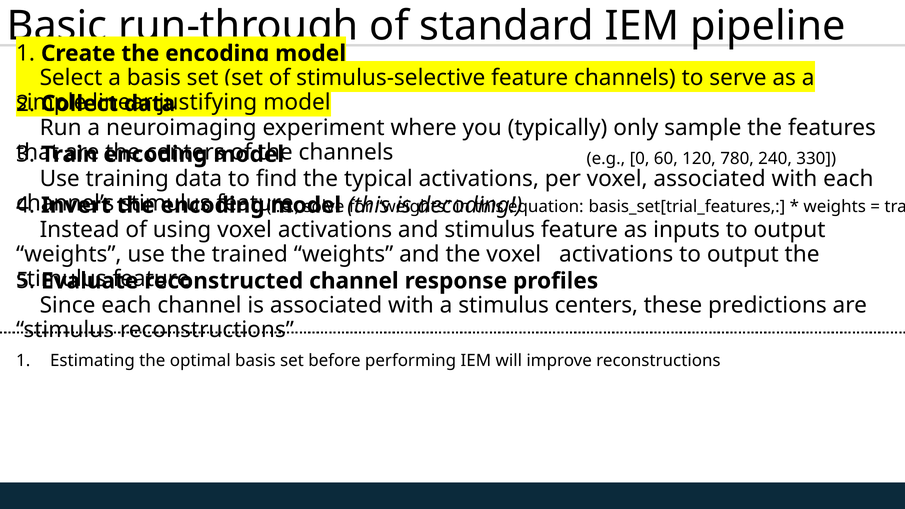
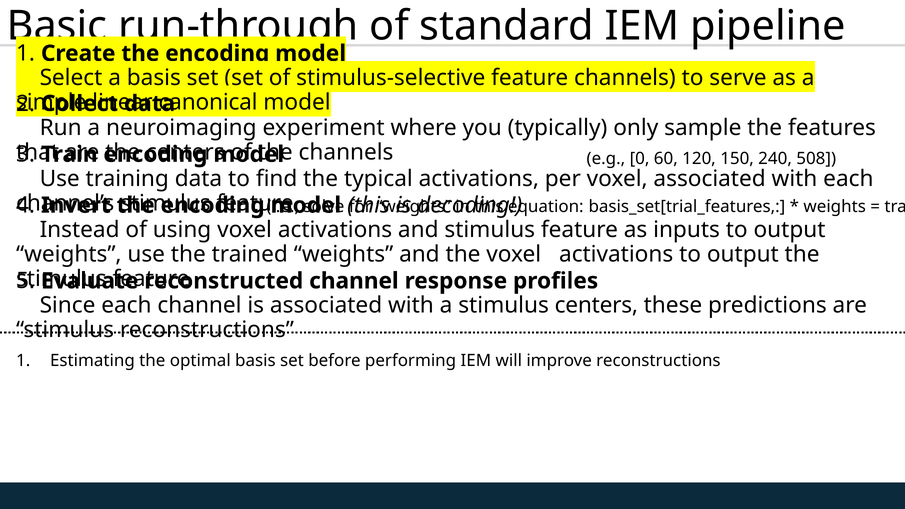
justifying at (208, 102): justifying -> canonical
780: 780 -> 150
330: 330 -> 508
